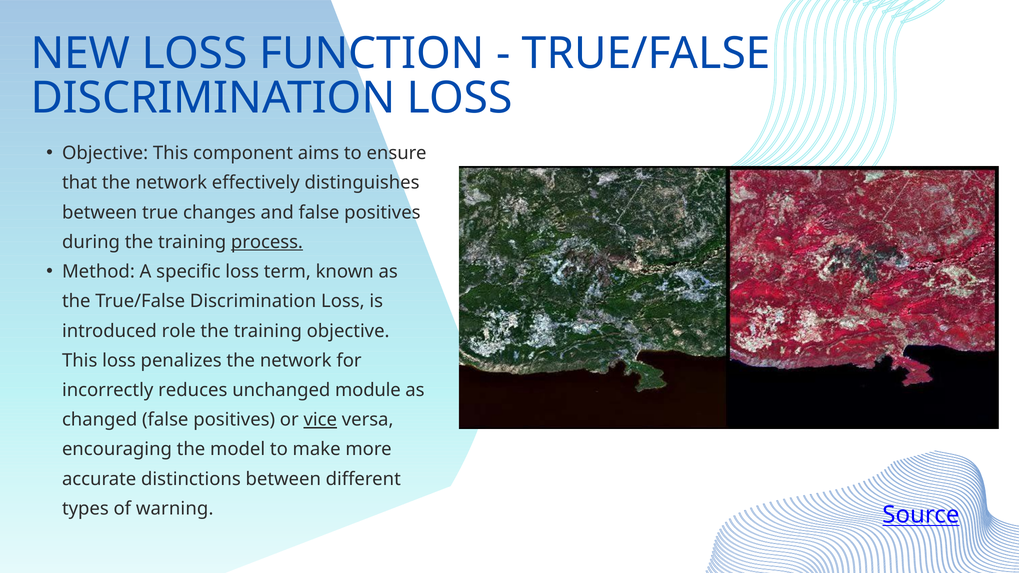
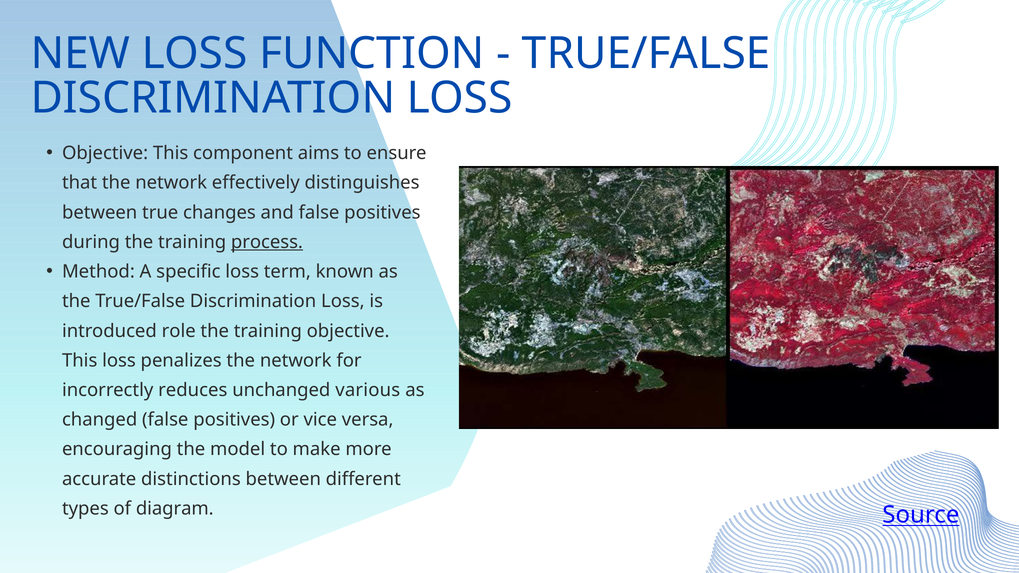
module: module -> various
vice underline: present -> none
warning: warning -> diagram
